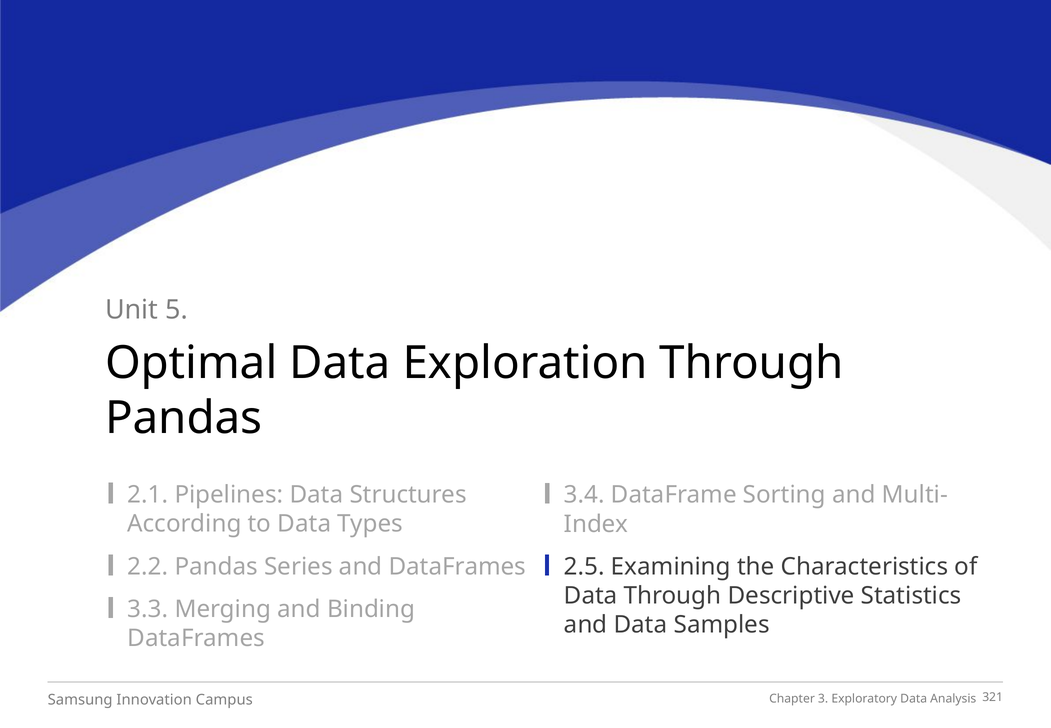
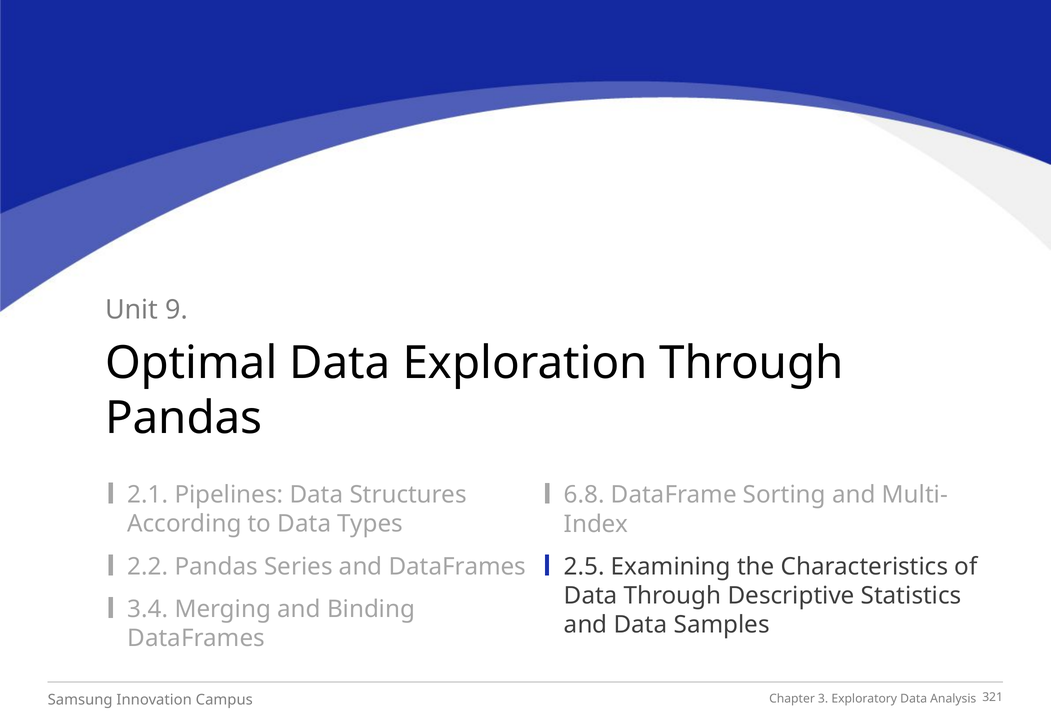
5: 5 -> 9
3.4: 3.4 -> 6.8
3.3: 3.3 -> 3.4
